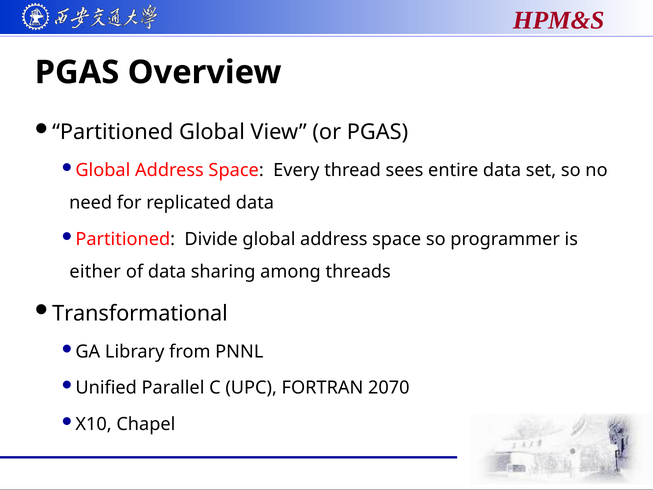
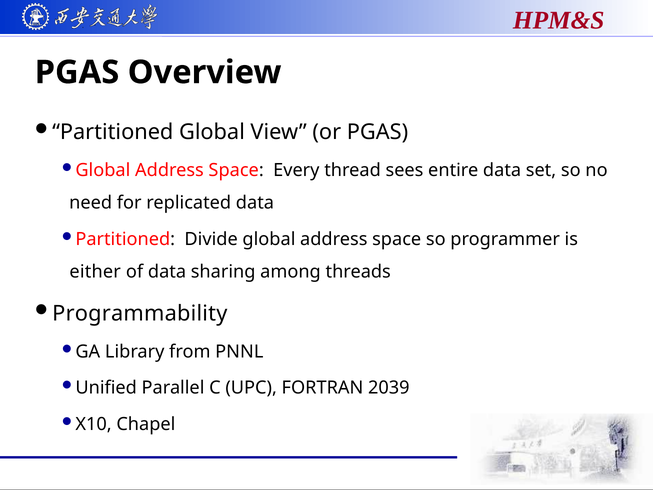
Transformational: Transformational -> Programmability
2070: 2070 -> 2039
